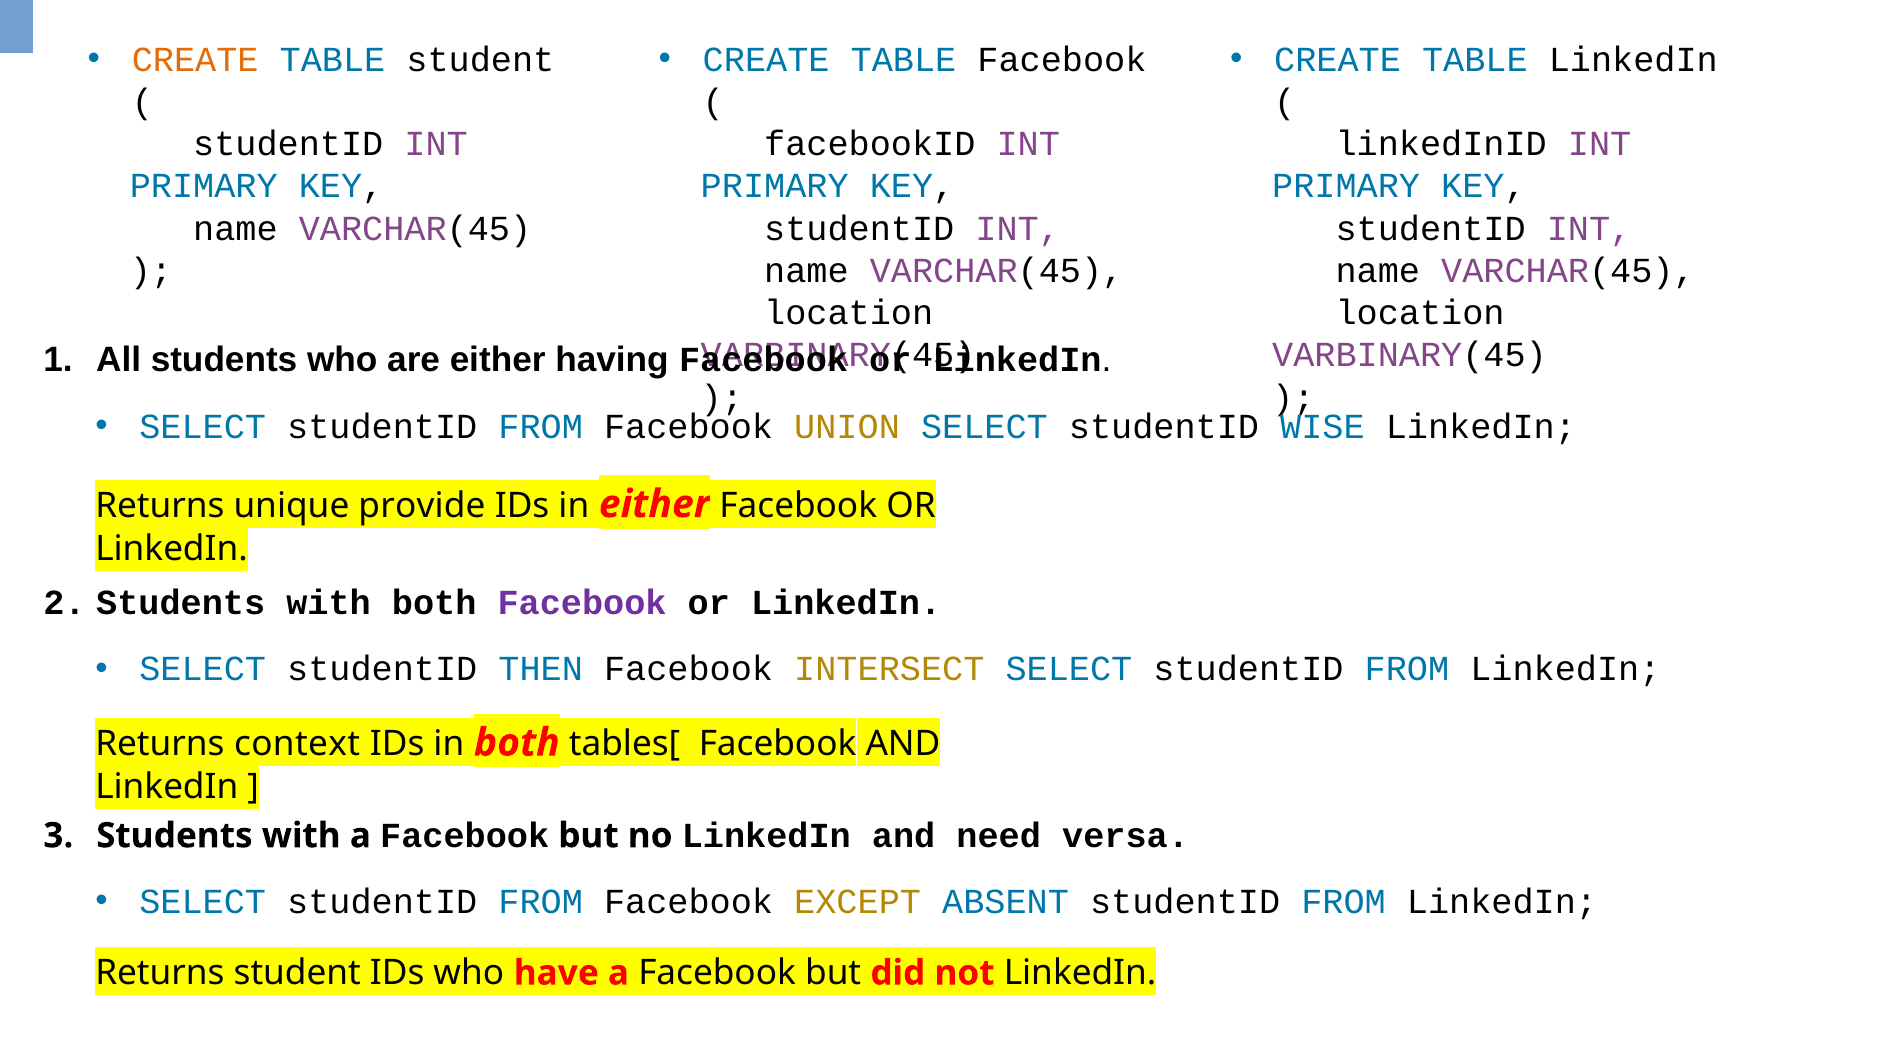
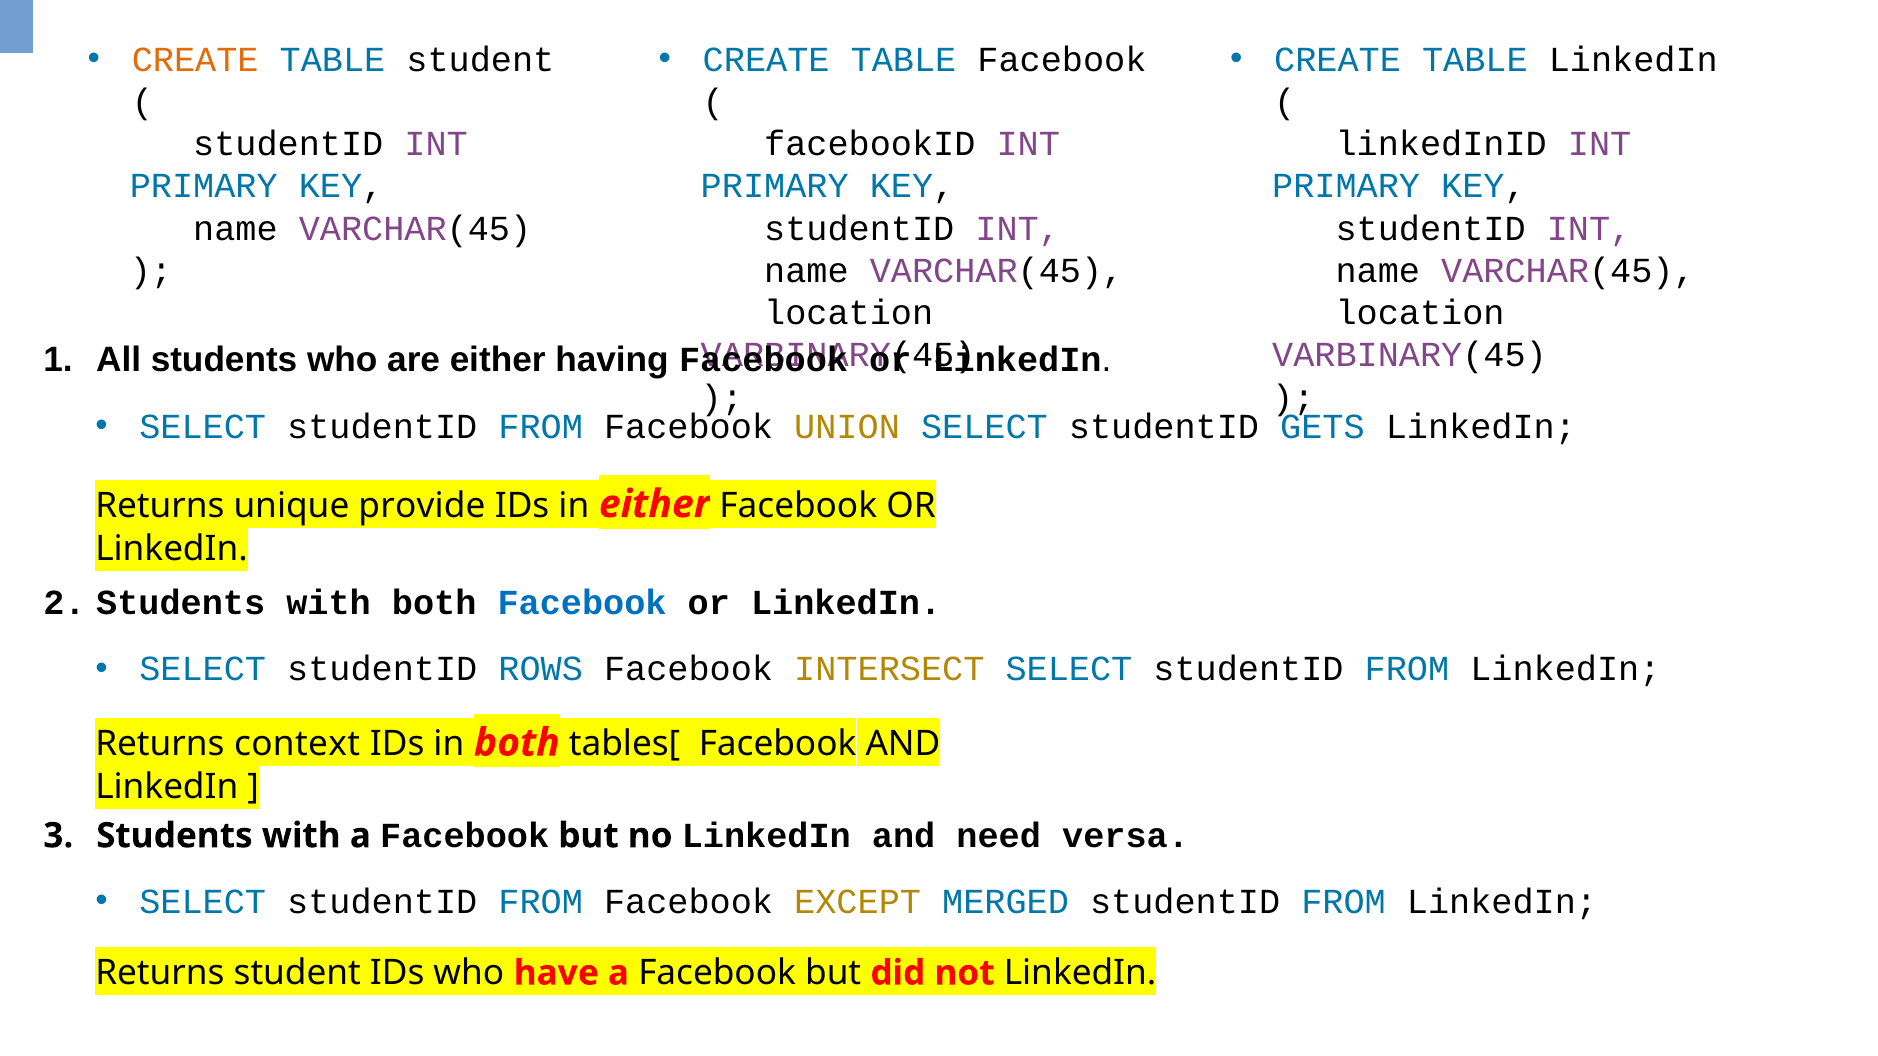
WISE: WISE -> GETS
Facebook at (582, 603) colour: purple -> blue
THEN: THEN -> ROWS
ABSENT: ABSENT -> MERGED
